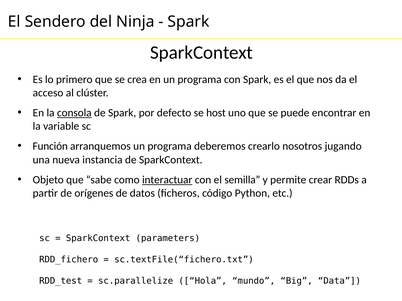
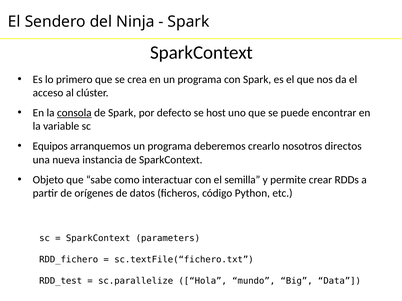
Función: Función -> Equipos
jugando: jugando -> directos
interactuar underline: present -> none
